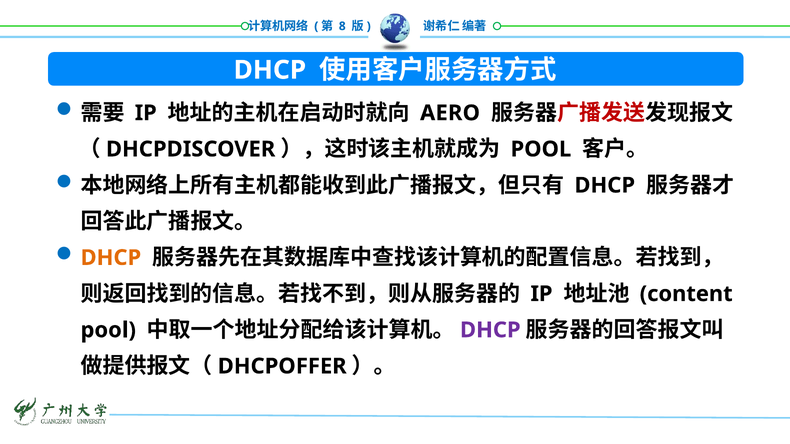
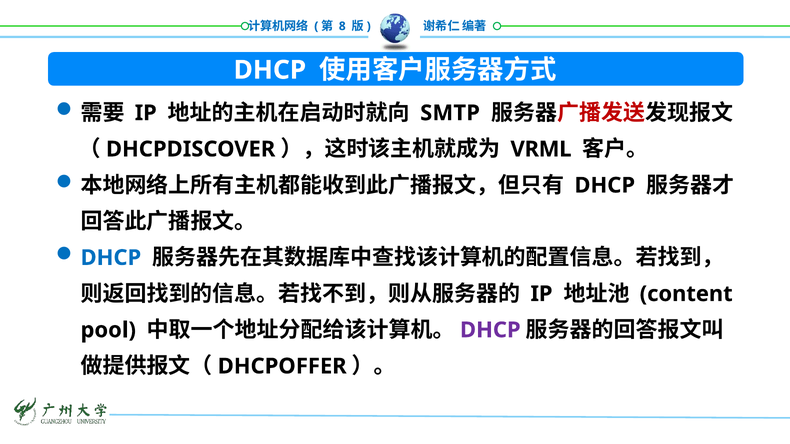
AERO: AERO -> SMTP
POOL at (541, 149): POOL -> VRML
DHCP at (111, 258) colour: orange -> blue
